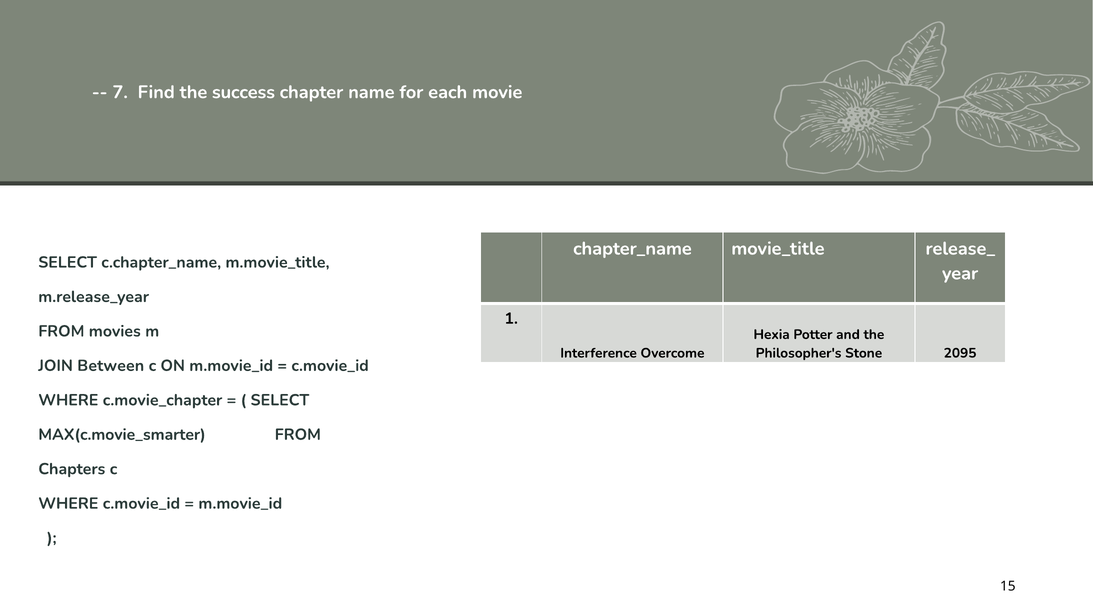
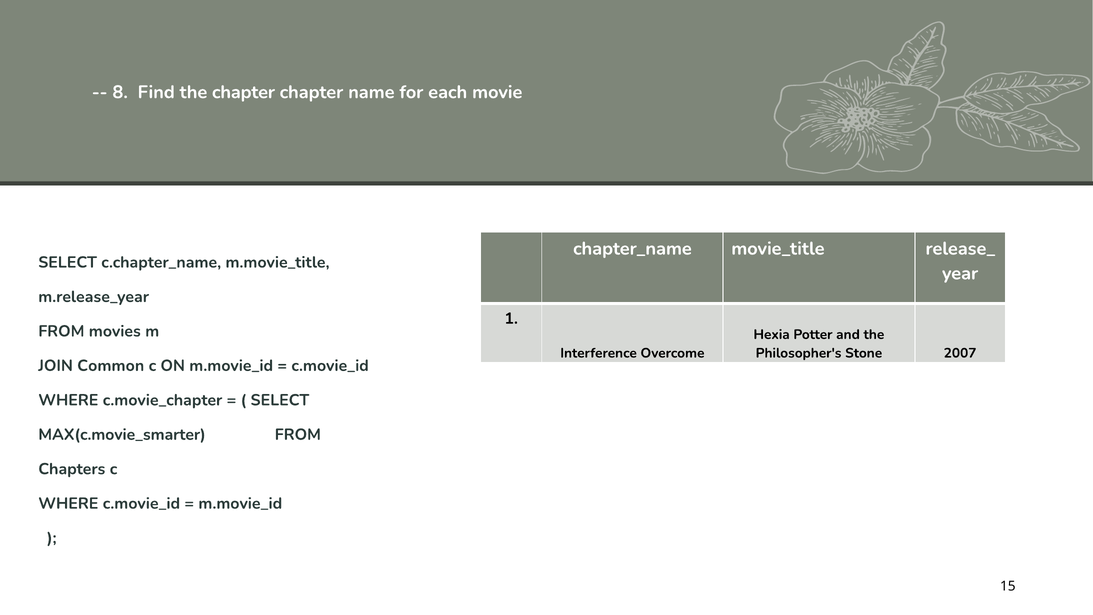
7: 7 -> 8
the success: success -> chapter
2095: 2095 -> 2007
Between: Between -> Common
